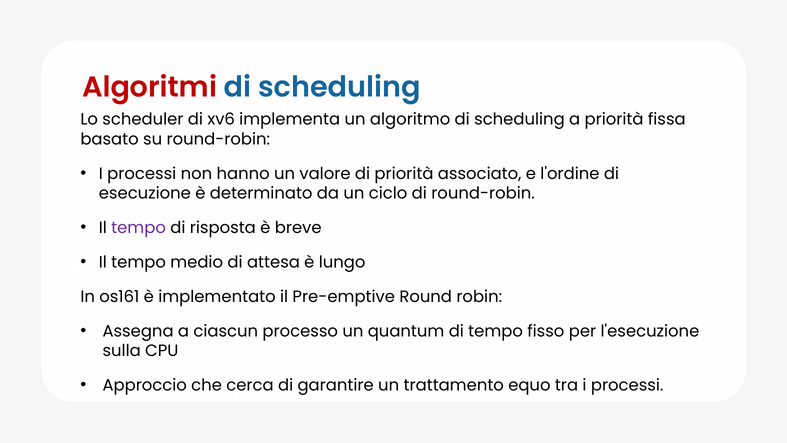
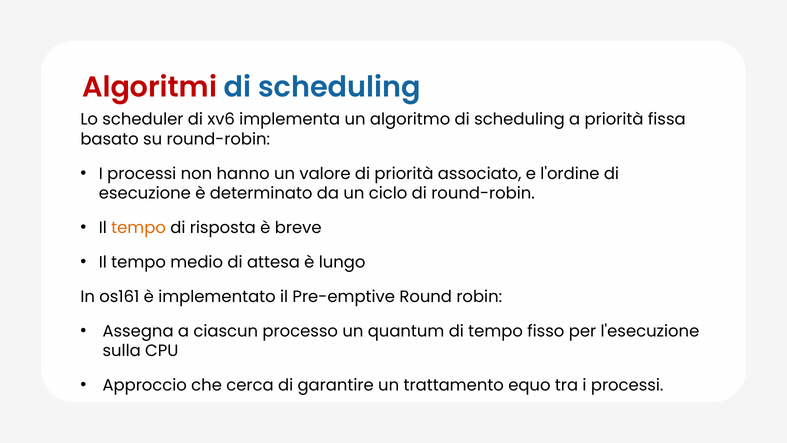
tempo at (139, 228) colour: purple -> orange
